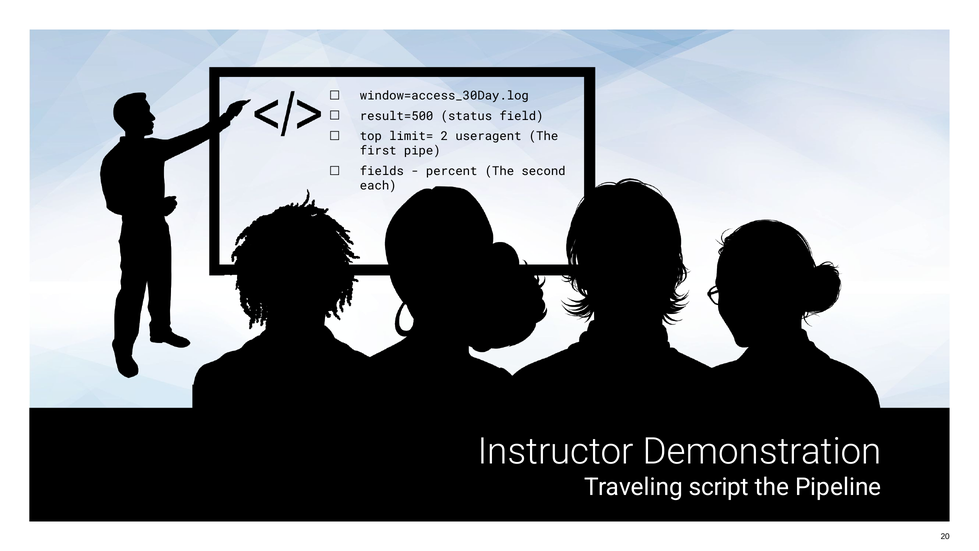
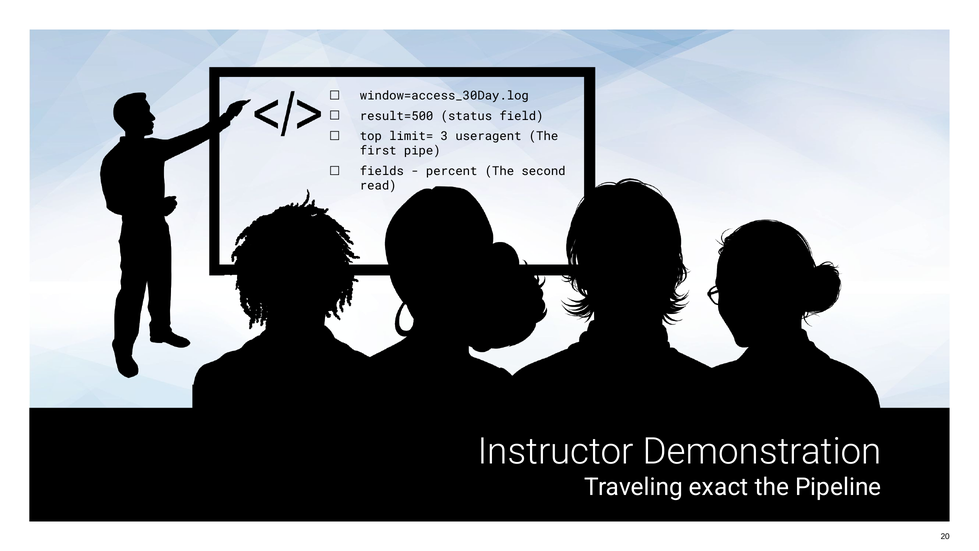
2: 2 -> 3
each: each -> read
script: script -> exact
